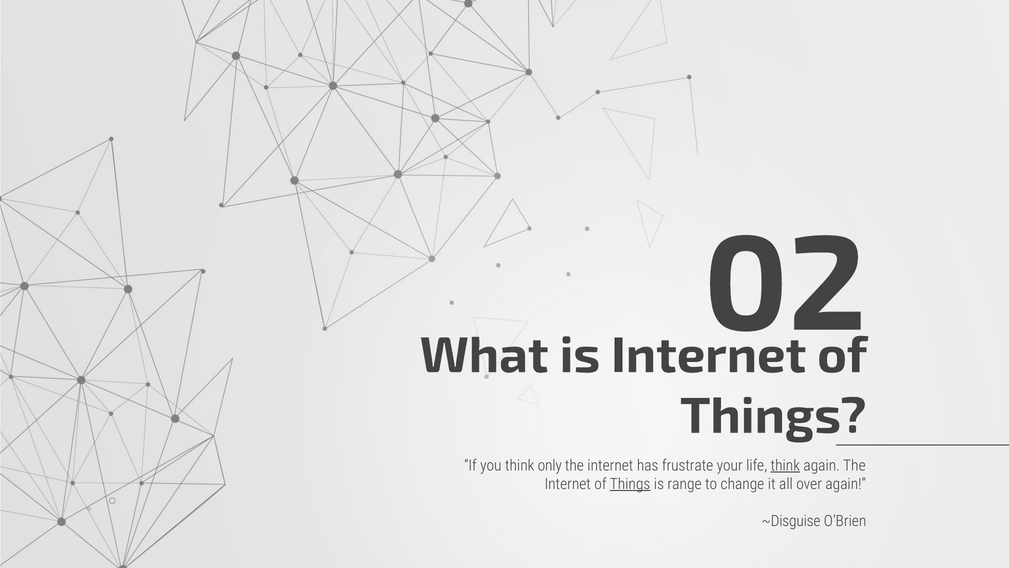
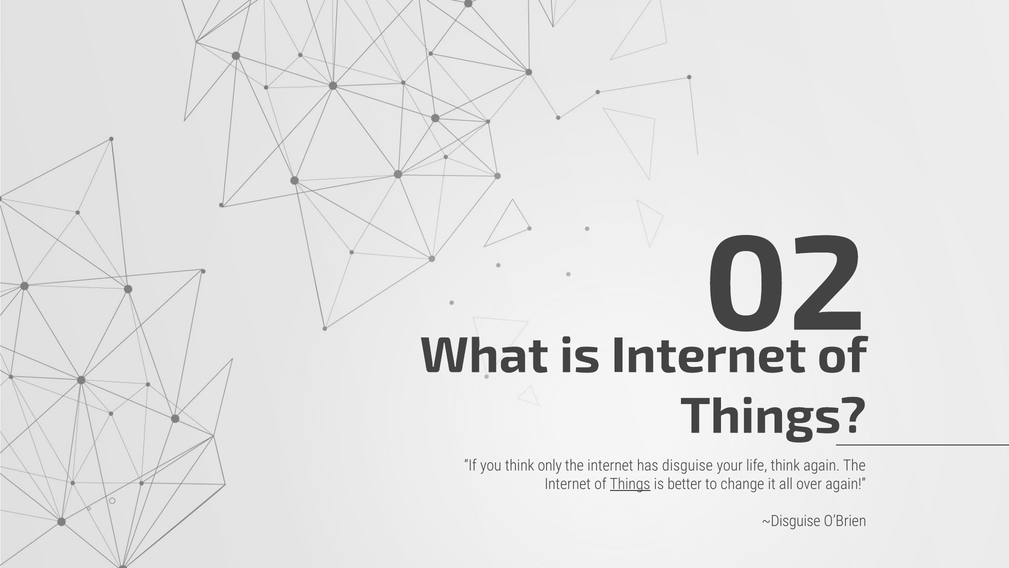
frustrate: frustrate -> disguise
think at (785, 465) underline: present -> none
range: range -> better
